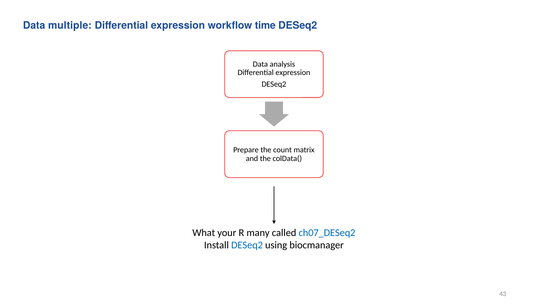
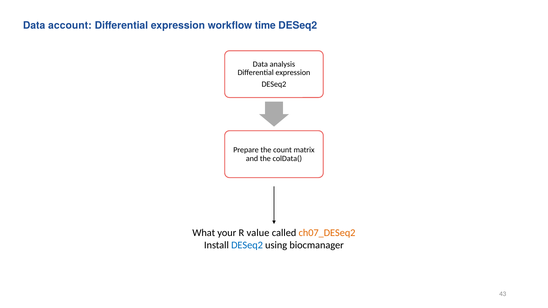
multiple: multiple -> account
many: many -> value
ch07_DESeq2 colour: blue -> orange
